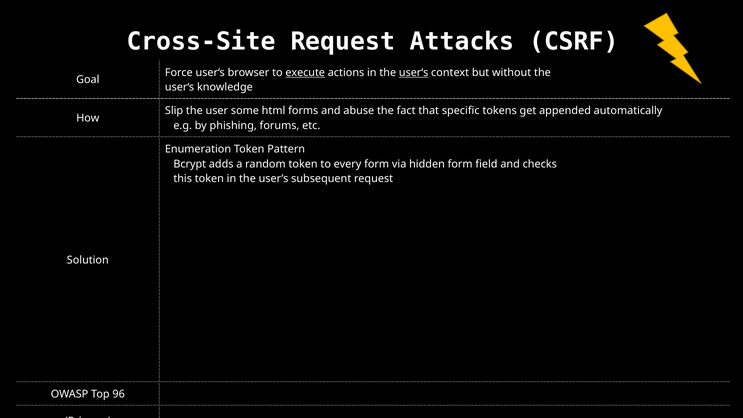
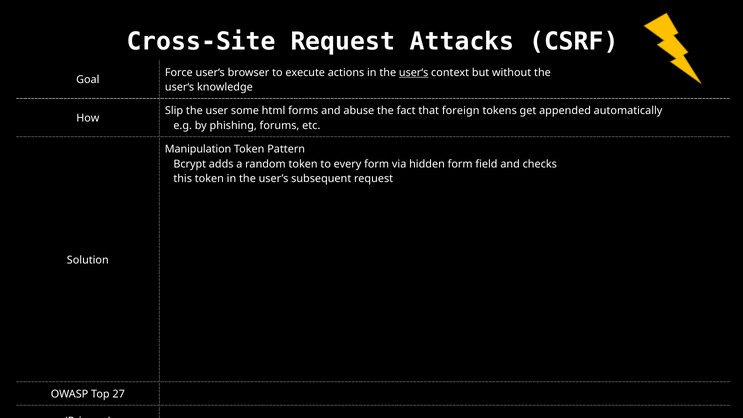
execute underline: present -> none
specific: specific -> foreign
Enumeration: Enumeration -> Manipulation
96: 96 -> 27
